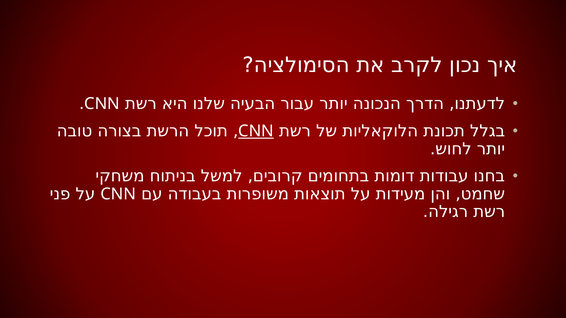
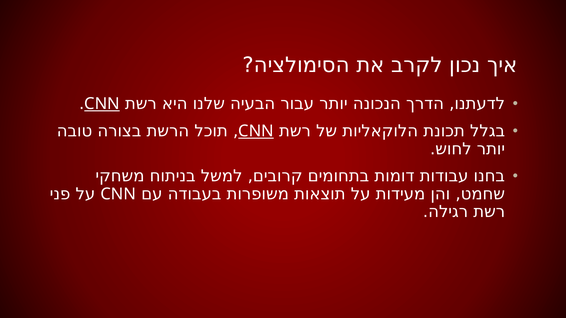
CNN at (102, 104) underline: none -> present
